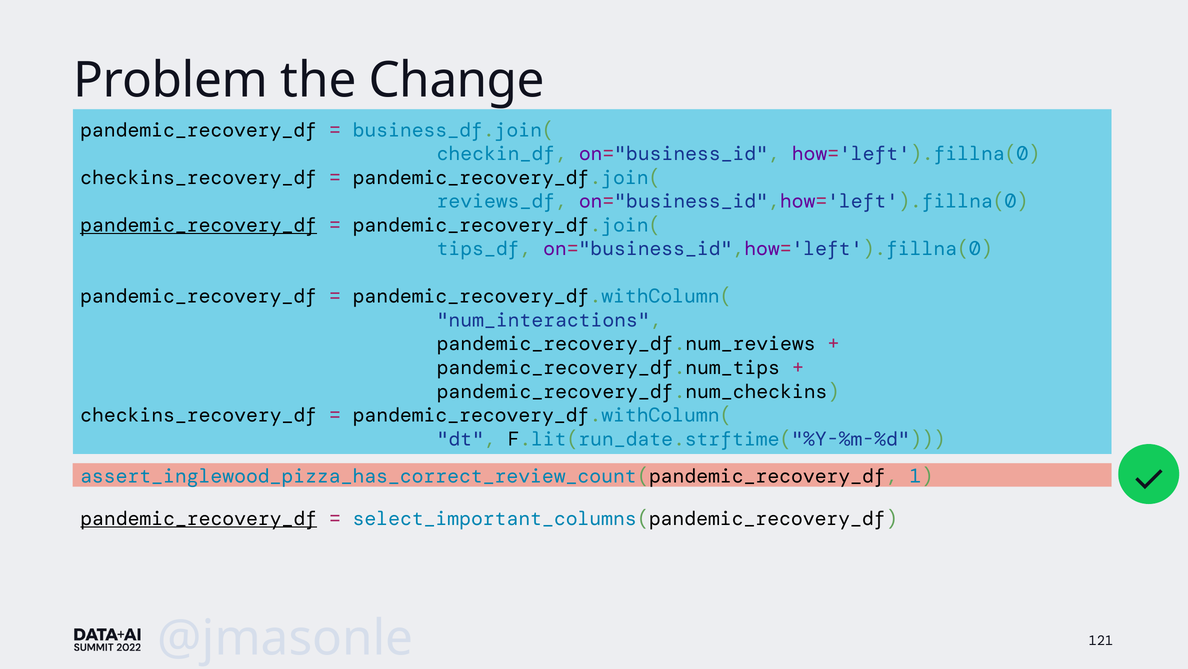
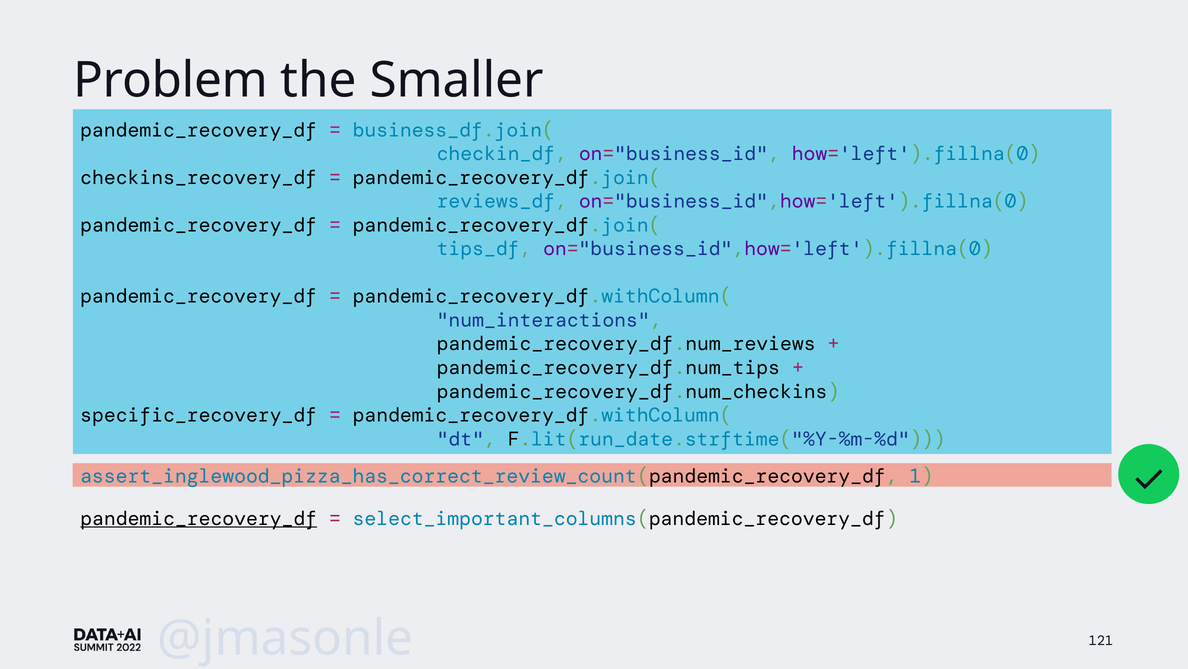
Change: Change -> Smaller
pandemic_recovery_df at (199, 225) underline: present -> none
checkins_recovery_df at (199, 415): checkins_recovery_df -> specific_recovery_df
